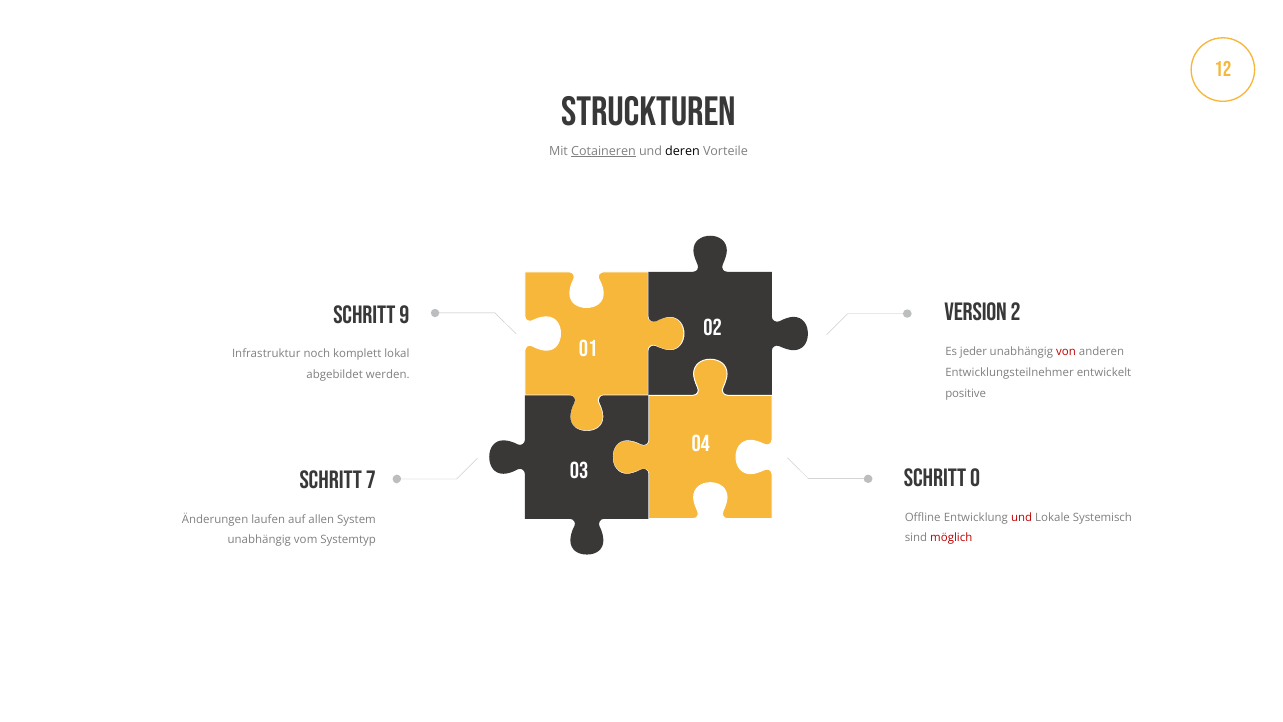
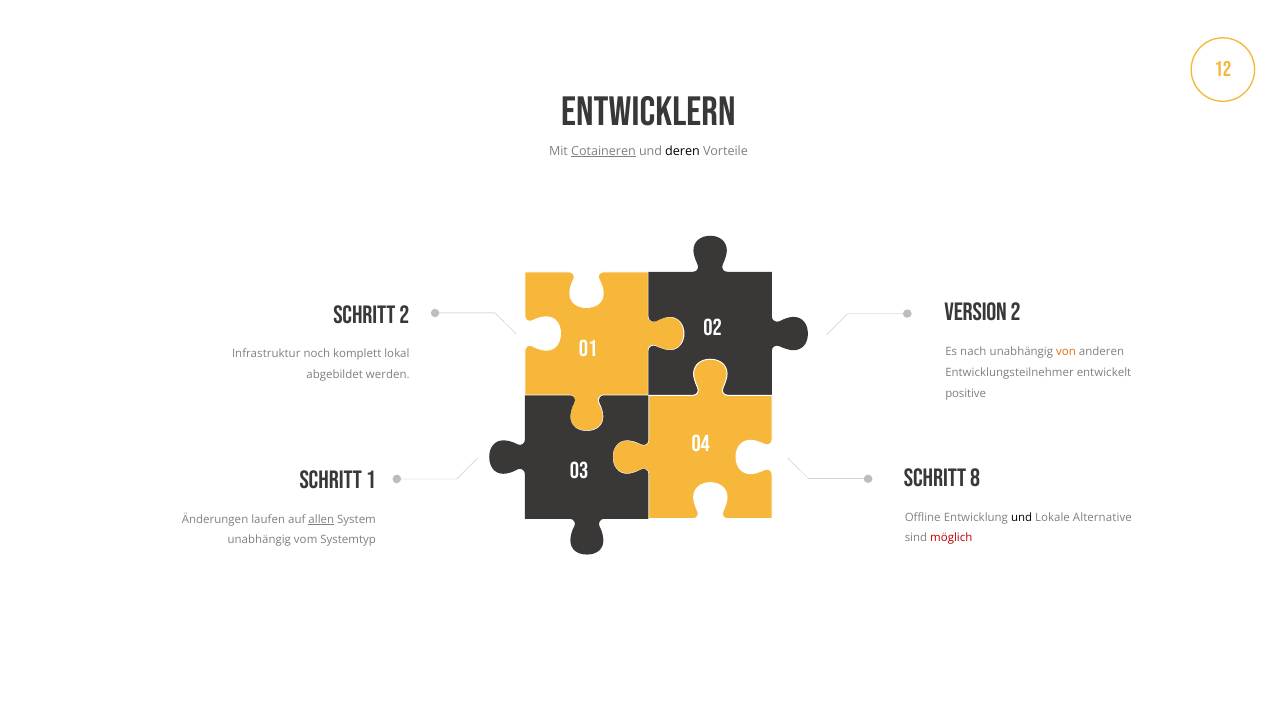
Struckturen: Struckturen -> Entwicklern
Schritt 9: 9 -> 2
jeder: jeder -> nach
von colour: red -> orange
0: 0 -> 8
7: 7 -> 1
und at (1022, 517) colour: red -> black
Systemisch: Systemisch -> Alternative
allen underline: none -> present
